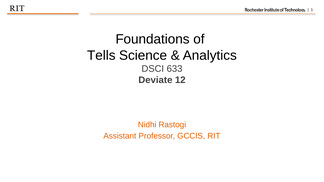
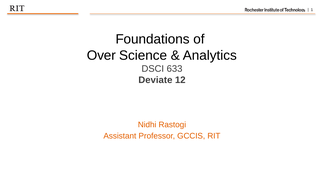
Tells: Tells -> Over
